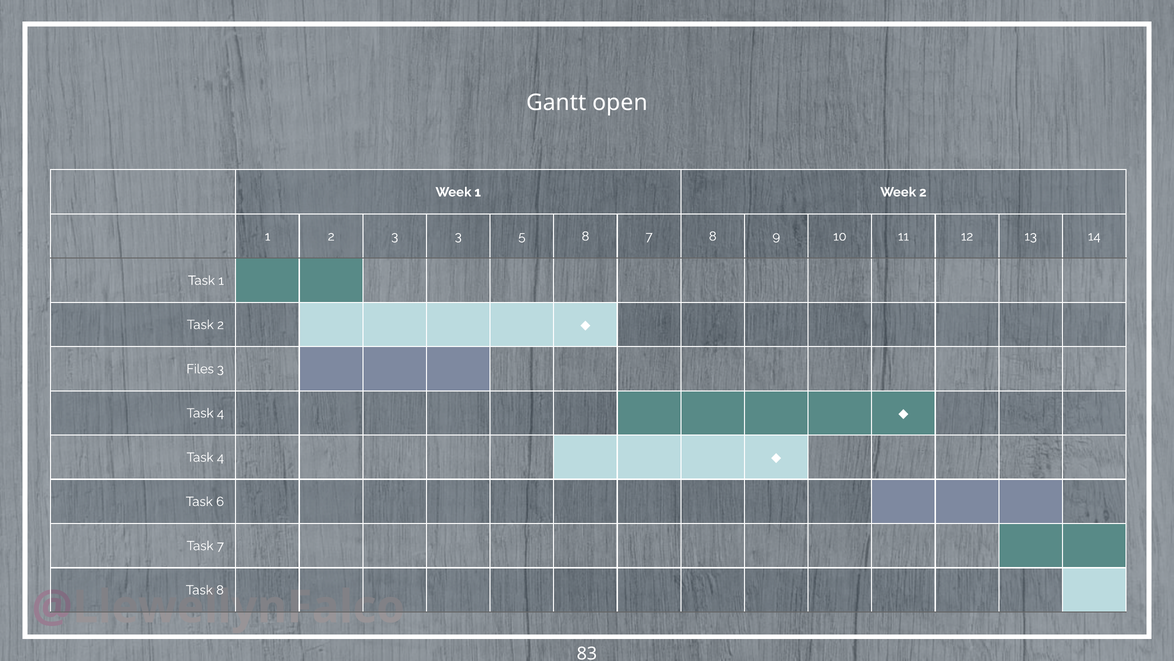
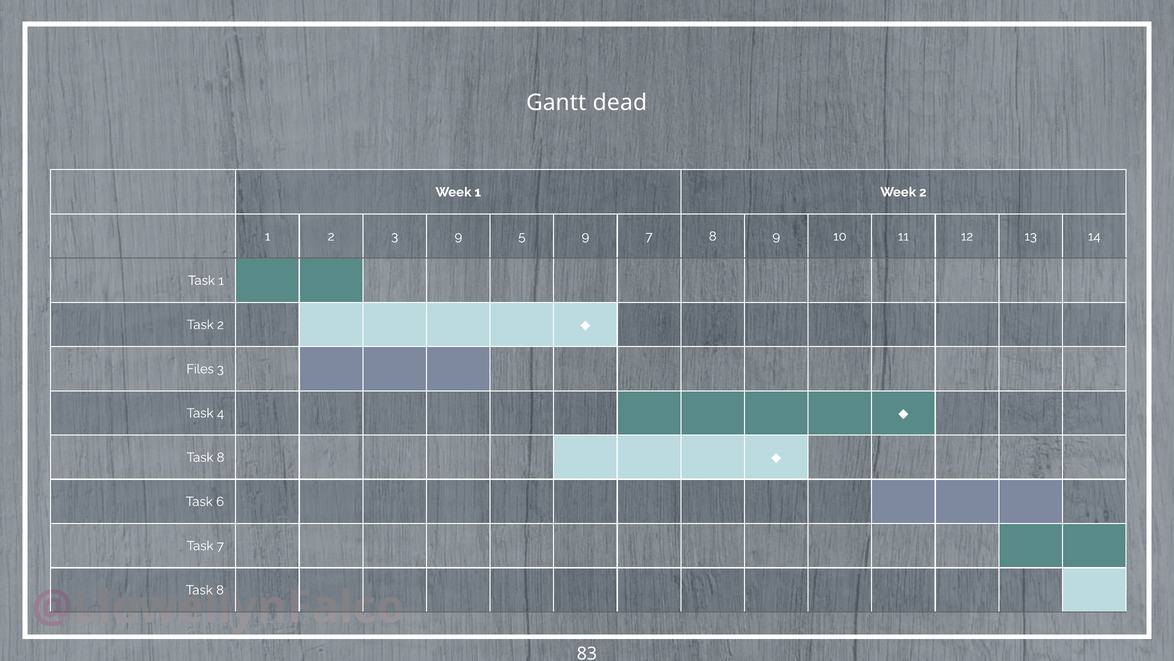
open: open -> dead
3 3: 3 -> 9
5 8: 8 -> 9
4 at (220, 457): 4 -> 8
